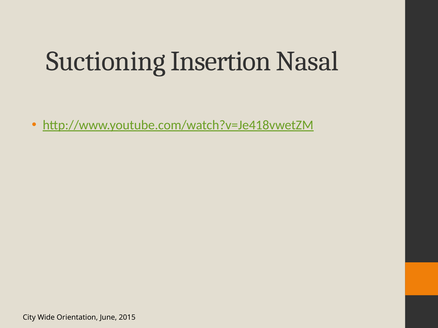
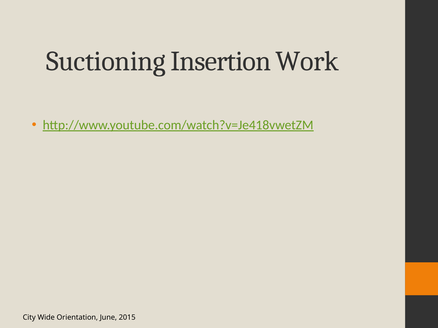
Nasal: Nasal -> Work
